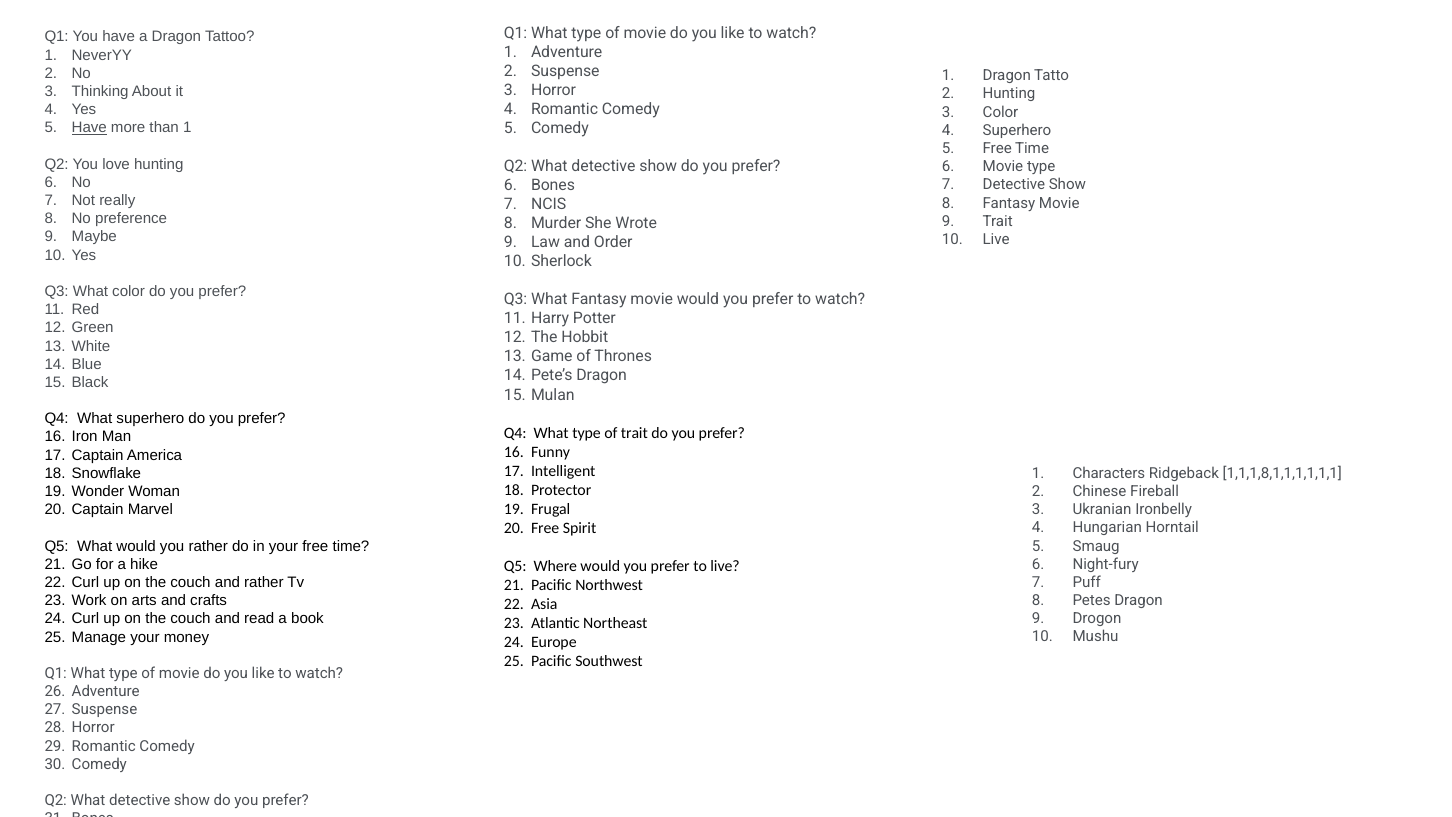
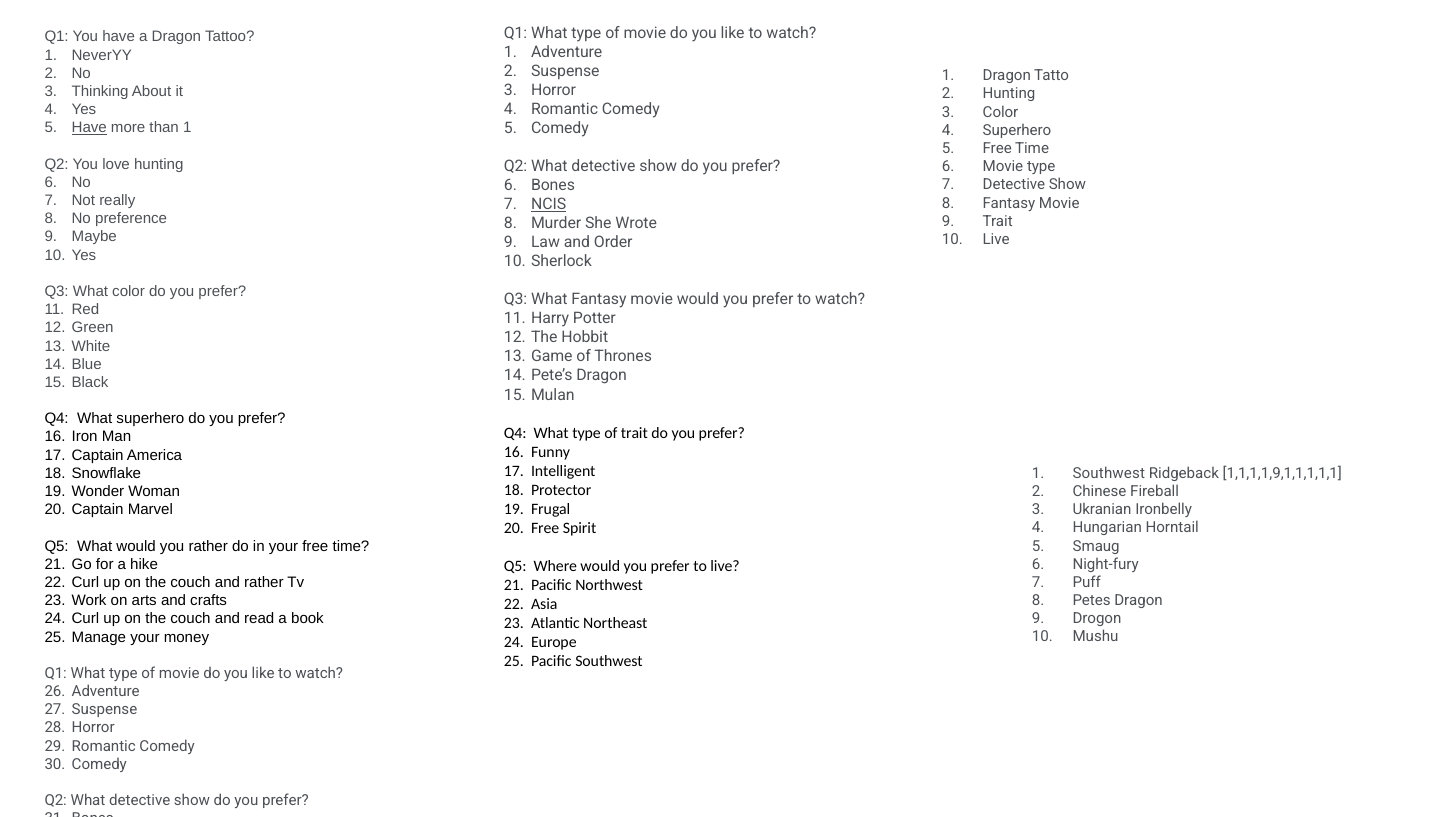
NCIS at (549, 204) underline: none -> present
1 Characters: Characters -> Southwest
1,1,1,8,1,1,1,1,1,1: 1,1,1,8,1,1,1,1,1,1 -> 1,1,1,1,9,1,1,1,1,1
